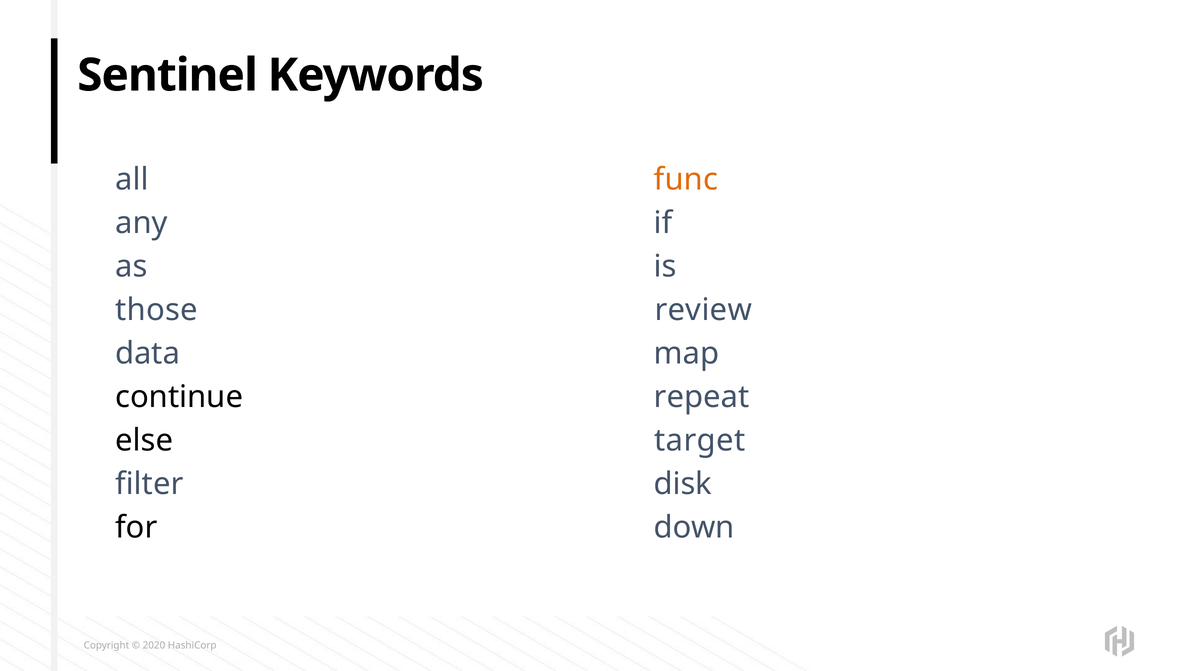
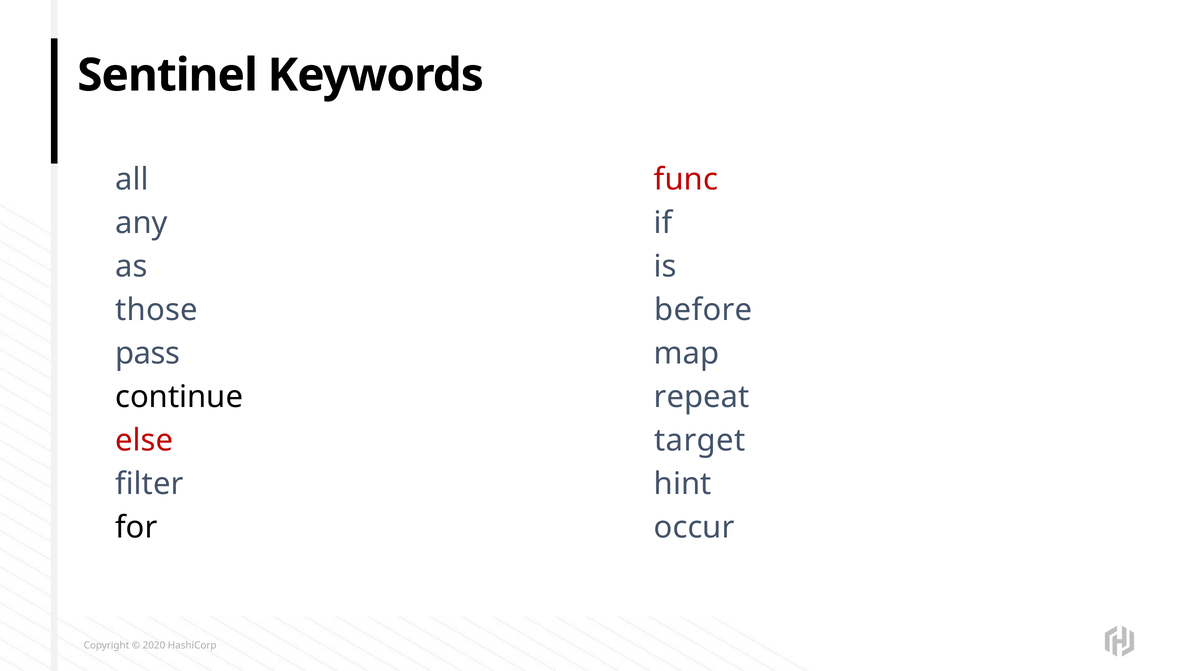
func colour: orange -> red
review: review -> before
data: data -> pass
else colour: black -> red
disk: disk -> hint
down: down -> occur
